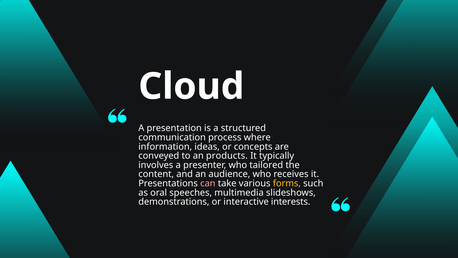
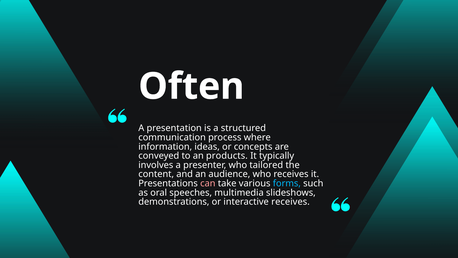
Cloud: Cloud -> Often
forms colour: yellow -> light blue
interactive interests: interests -> receives
